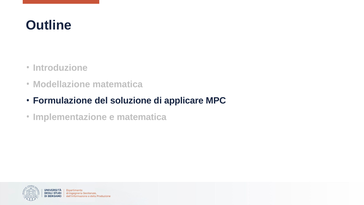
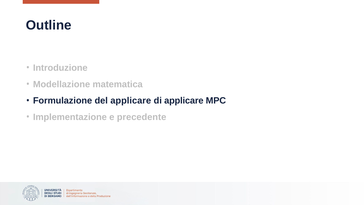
del soluzione: soluzione -> applicare
e matematica: matematica -> precedente
